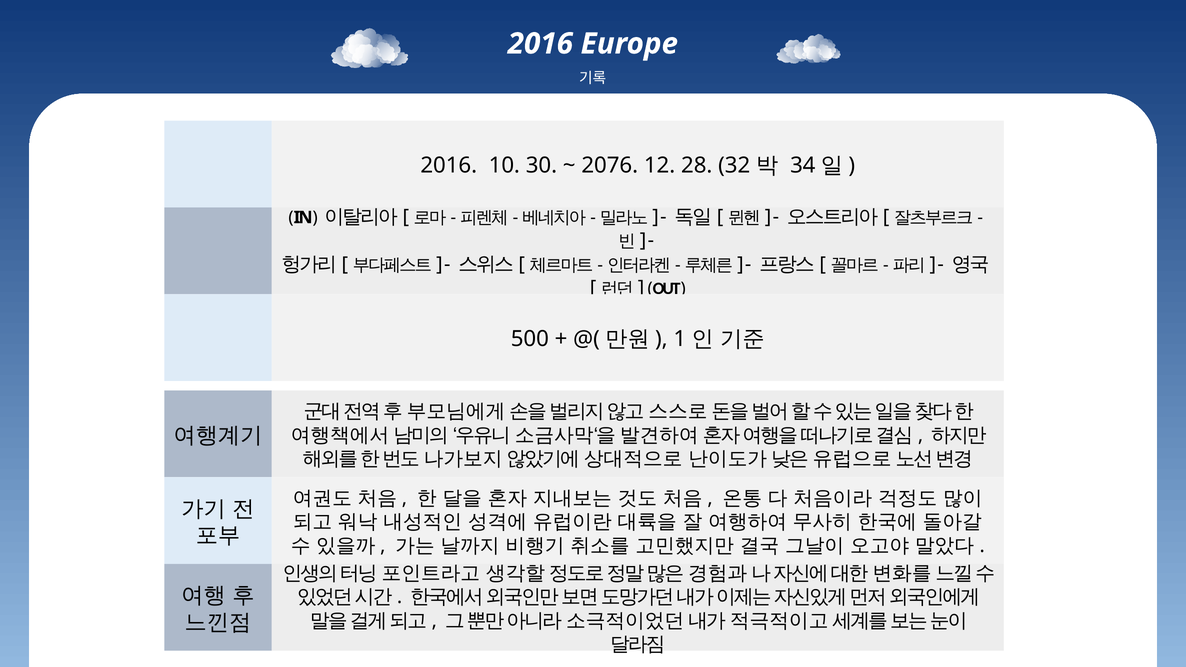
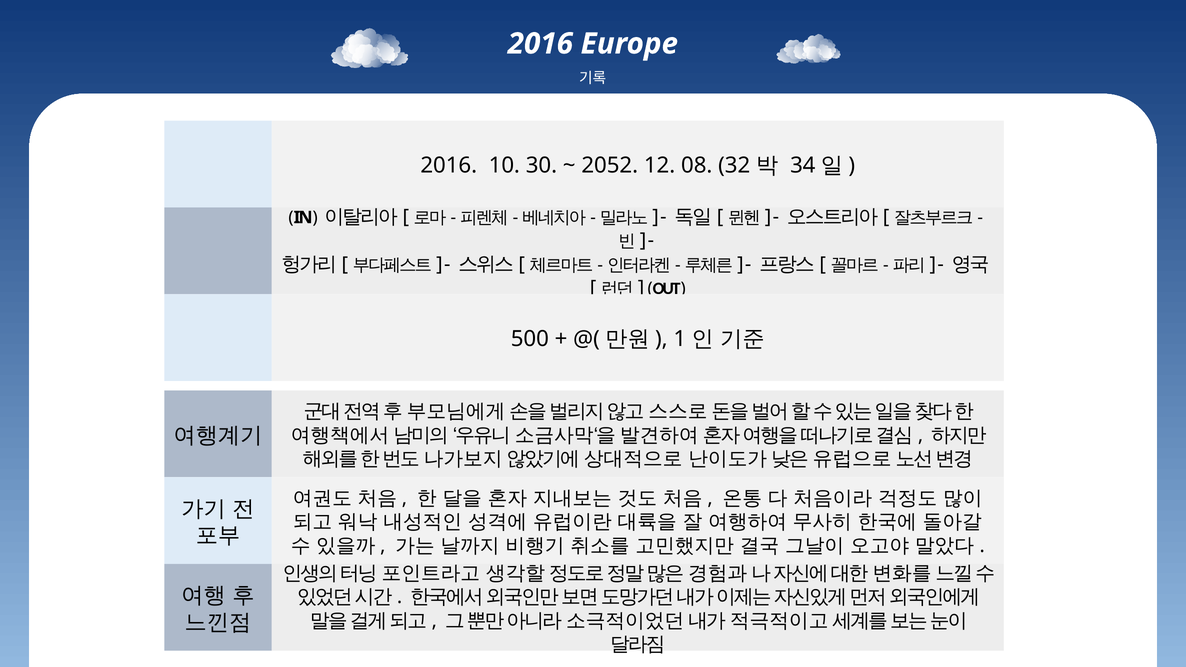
2076: 2076 -> 2052
28: 28 -> 08
